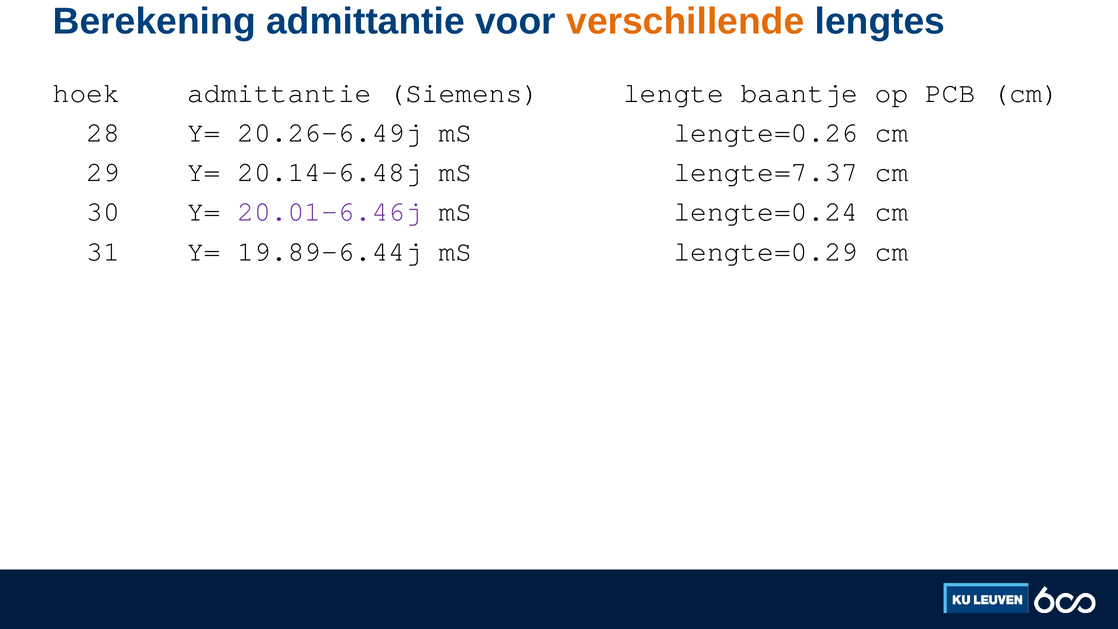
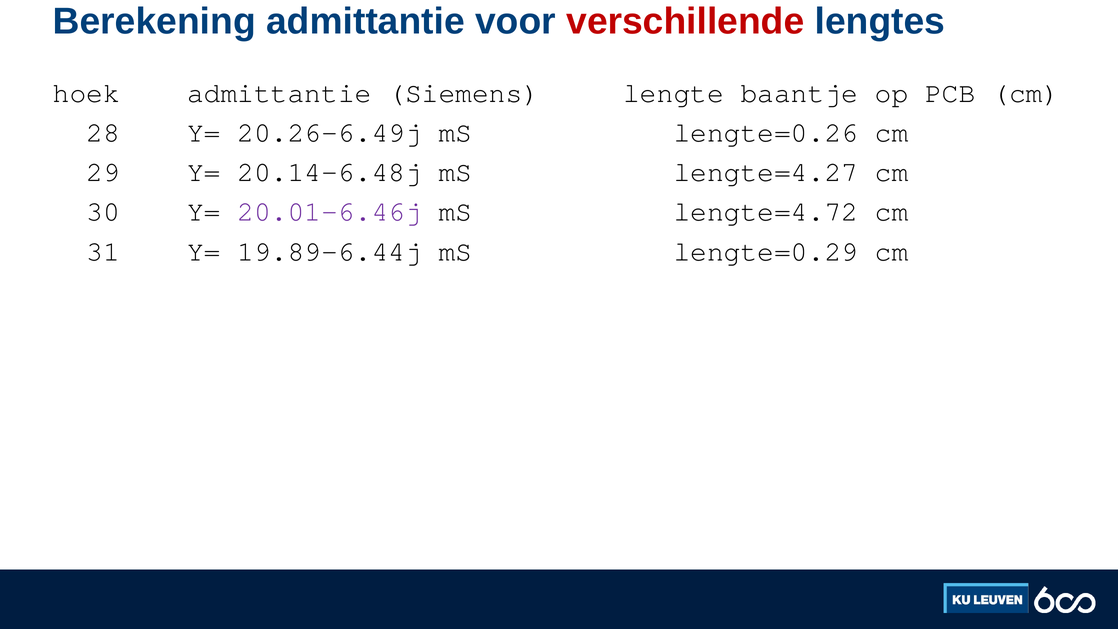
verschillende colour: orange -> red
lengte=7.37: lengte=7.37 -> lengte=4.27
lengte=0.24: lengte=0.24 -> lengte=4.72
